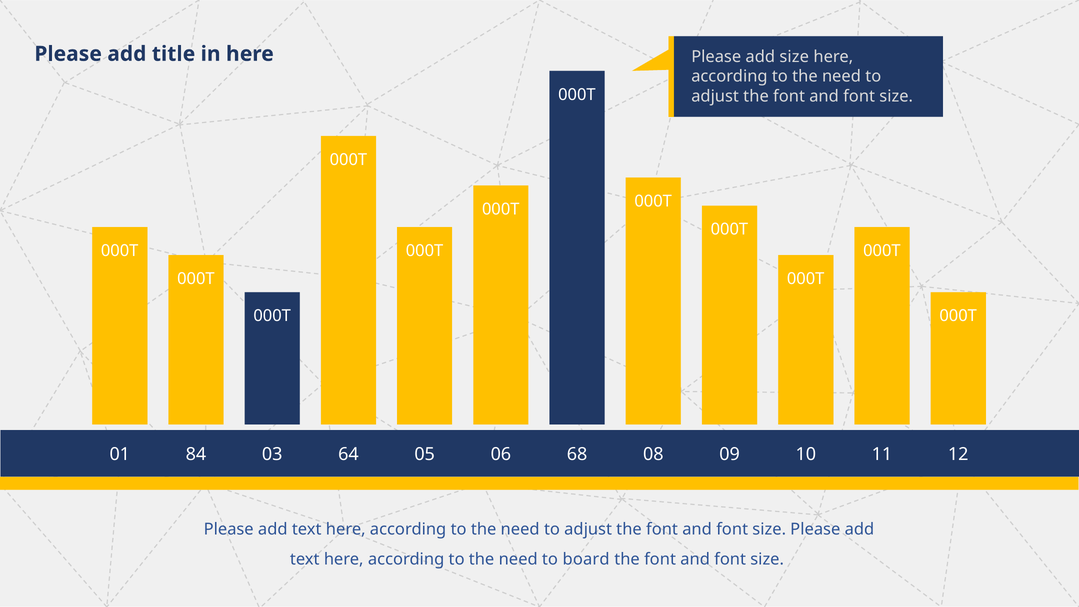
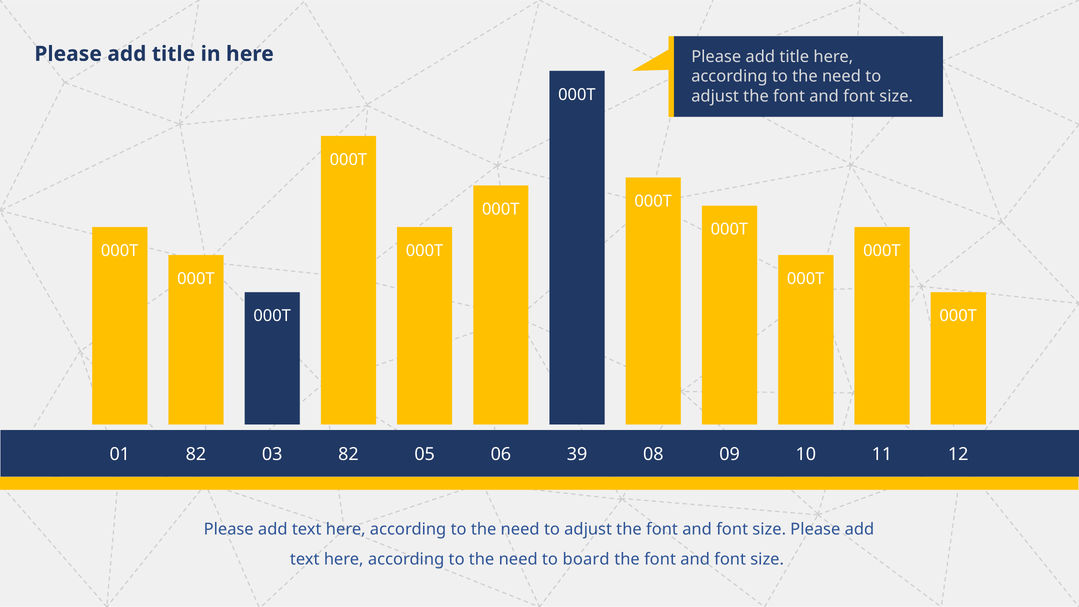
size at (794, 57): size -> title
01 84: 84 -> 82
03 64: 64 -> 82
68: 68 -> 39
